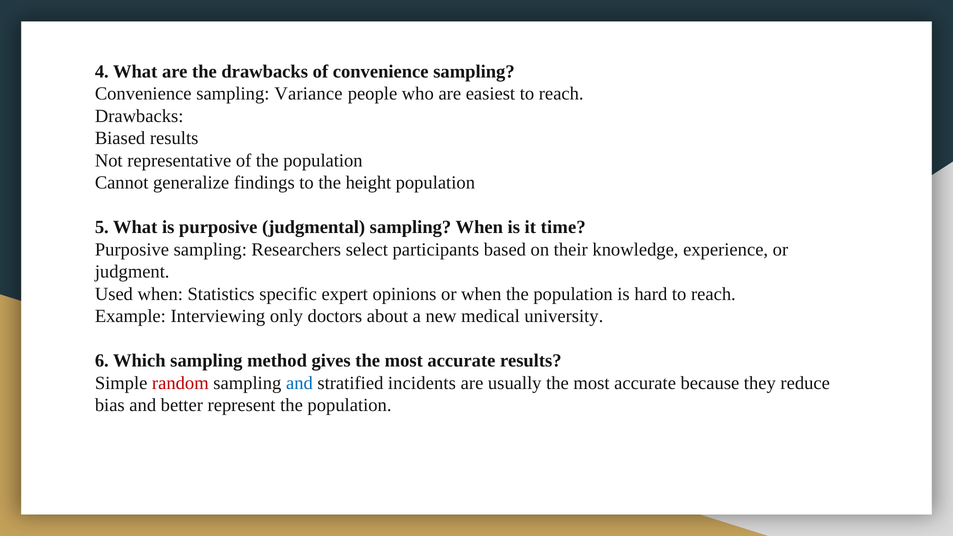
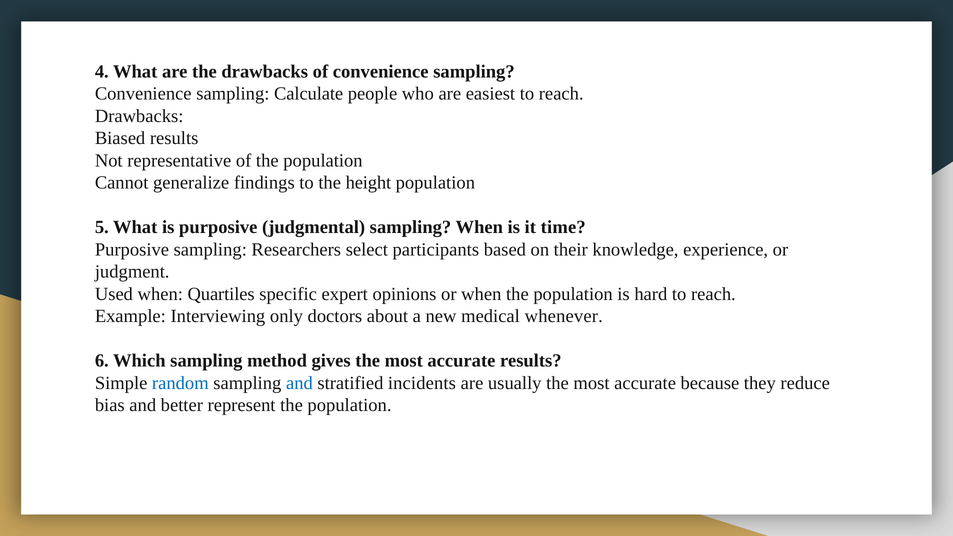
Variance: Variance -> Calculate
Statistics: Statistics -> Quartiles
university: university -> whenever
random colour: red -> blue
